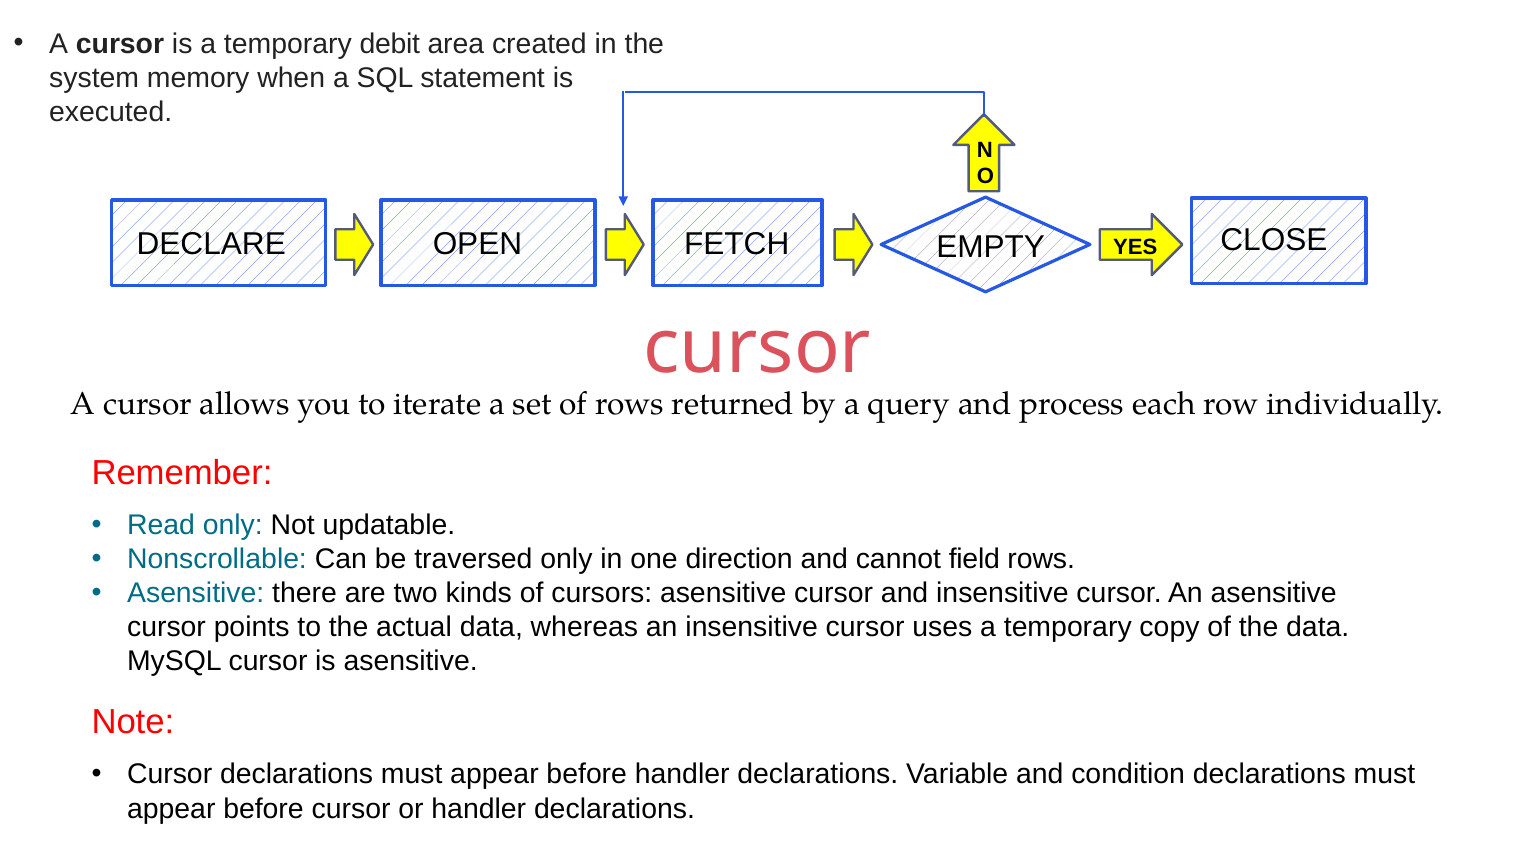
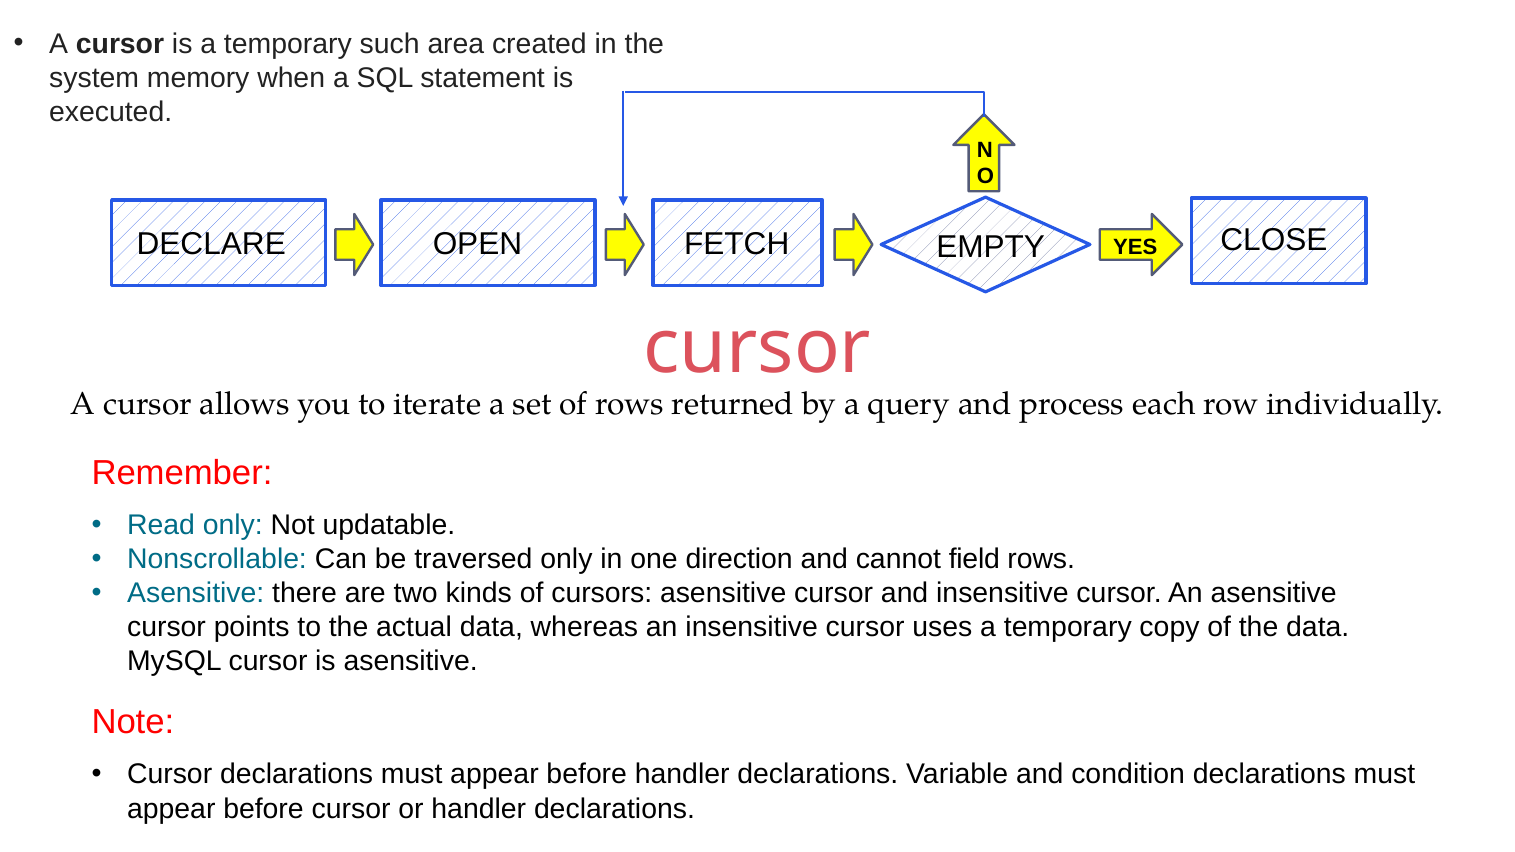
debit: debit -> such
